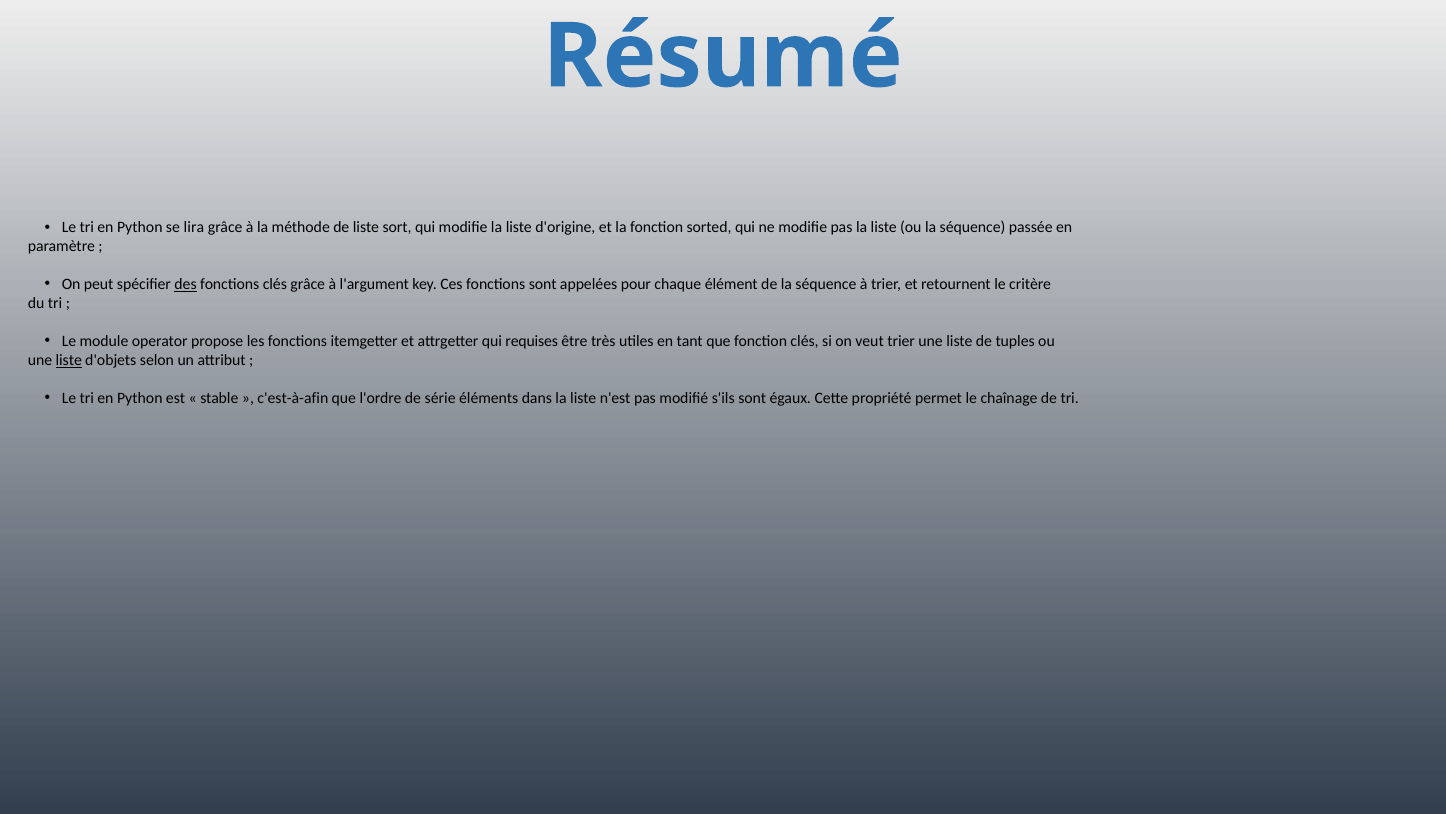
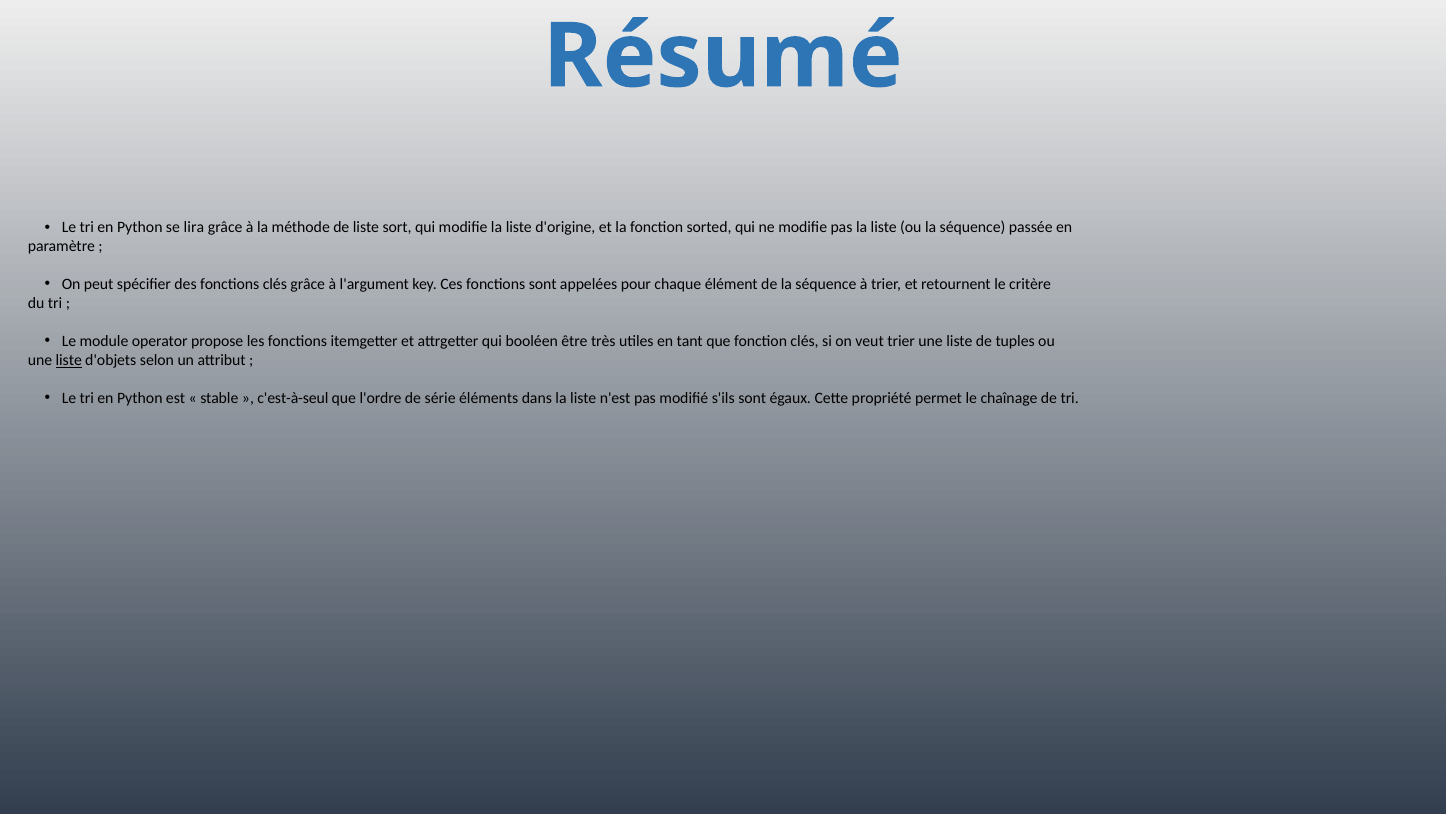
des underline: present -> none
requises: requises -> booléen
c'est-à-afin: c'est-à-afin -> c'est-à-seul
